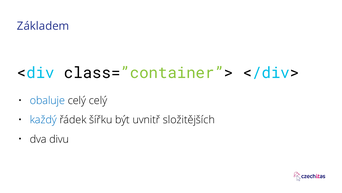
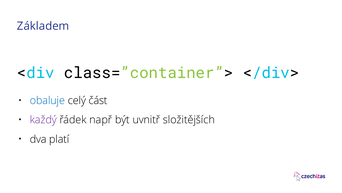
celý celý: celý -> část
každý colour: blue -> purple
šířku: šířku -> např
divu: divu -> platí
